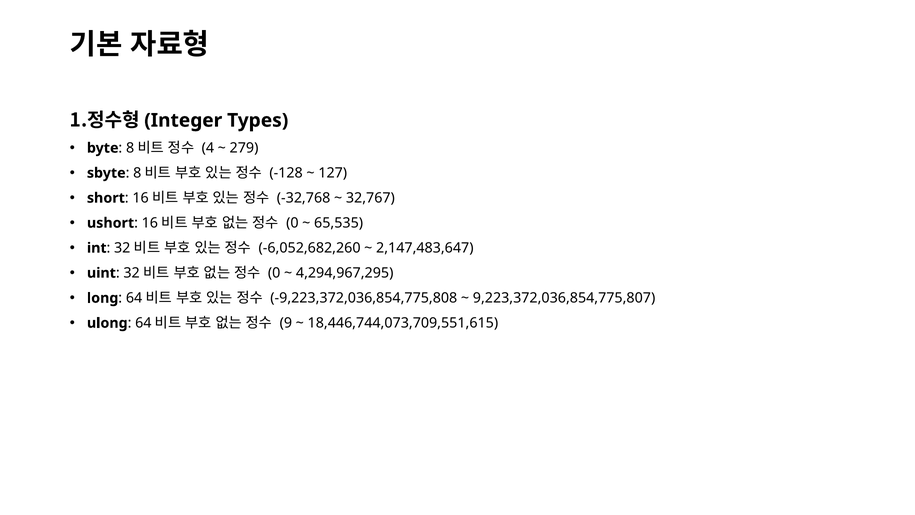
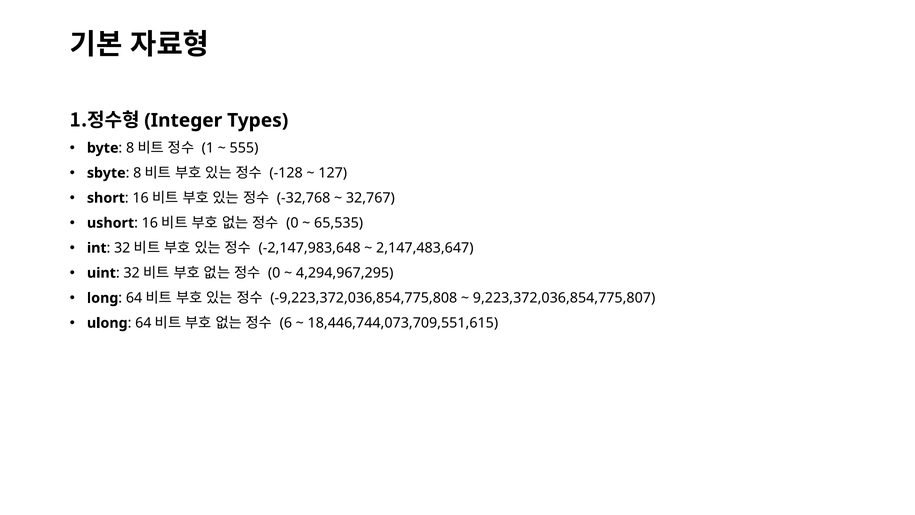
4: 4 -> 1
279: 279 -> 555
-6,052,682,260: -6,052,682,260 -> -2,147,983,648
9: 9 -> 6
